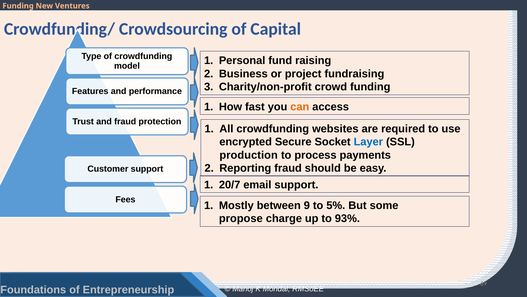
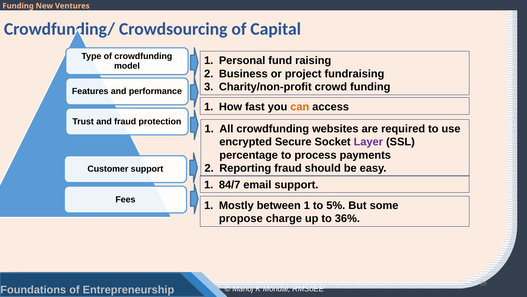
Layer colour: blue -> purple
production: production -> percentage
20/7: 20/7 -> 84/7
between 9: 9 -> 1
93%: 93% -> 36%
